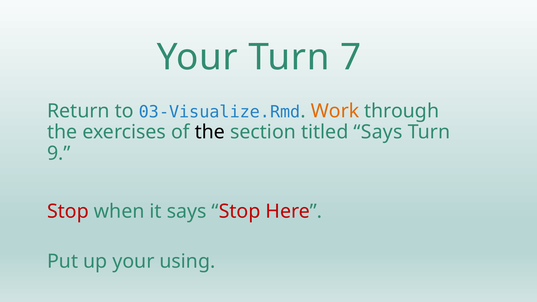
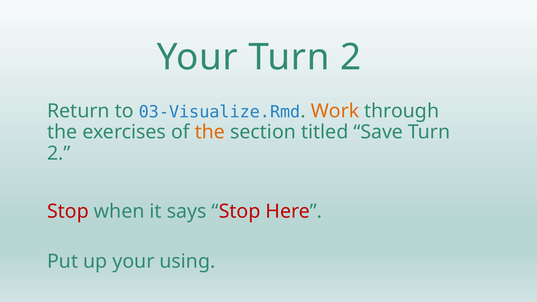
Your Turn 7: 7 -> 2
the at (210, 132) colour: black -> orange
titled Says: Says -> Save
9 at (59, 153): 9 -> 2
